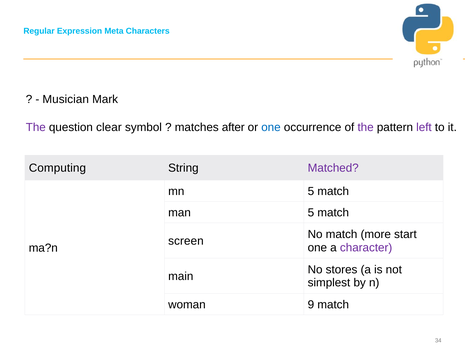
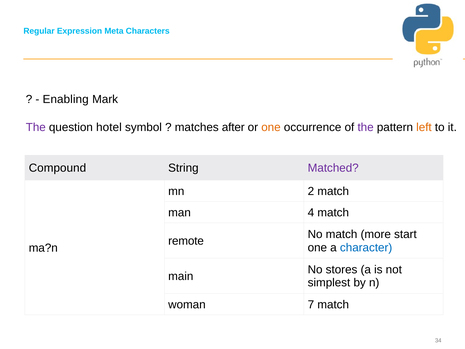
Musician: Musician -> Enabling
clear: clear -> hotel
one at (271, 127) colour: blue -> orange
left colour: purple -> orange
Computing: Computing -> Compound
mn 5: 5 -> 2
man 5: 5 -> 4
screen: screen -> remote
character colour: purple -> blue
9: 9 -> 7
